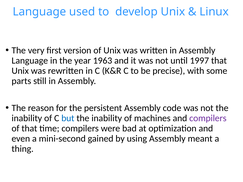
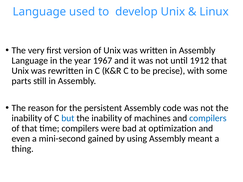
1963: 1963 -> 1967
1997: 1997 -> 1912
compilers at (208, 118) colour: purple -> blue
